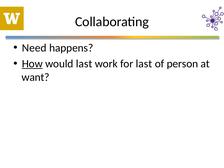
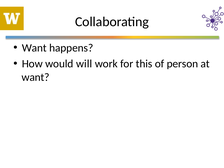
Need at (34, 48): Need -> Want
How underline: present -> none
would last: last -> will
for last: last -> this
